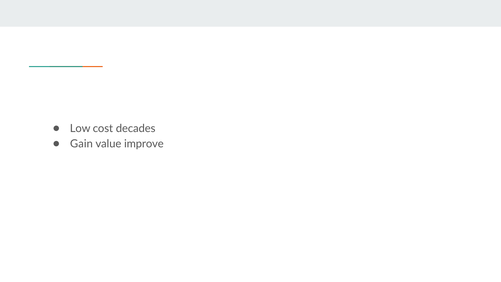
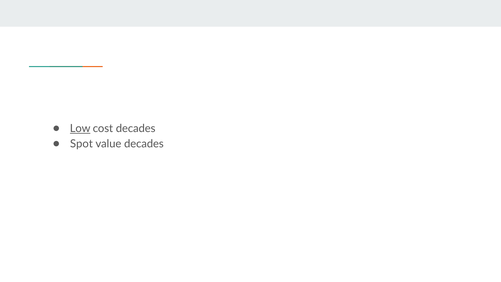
Low underline: none -> present
Gain: Gain -> Spot
value improve: improve -> decades
